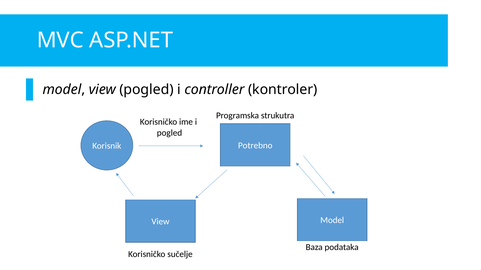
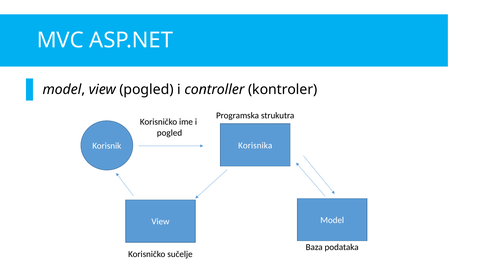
Potrebno: Potrebno -> Korisnika
